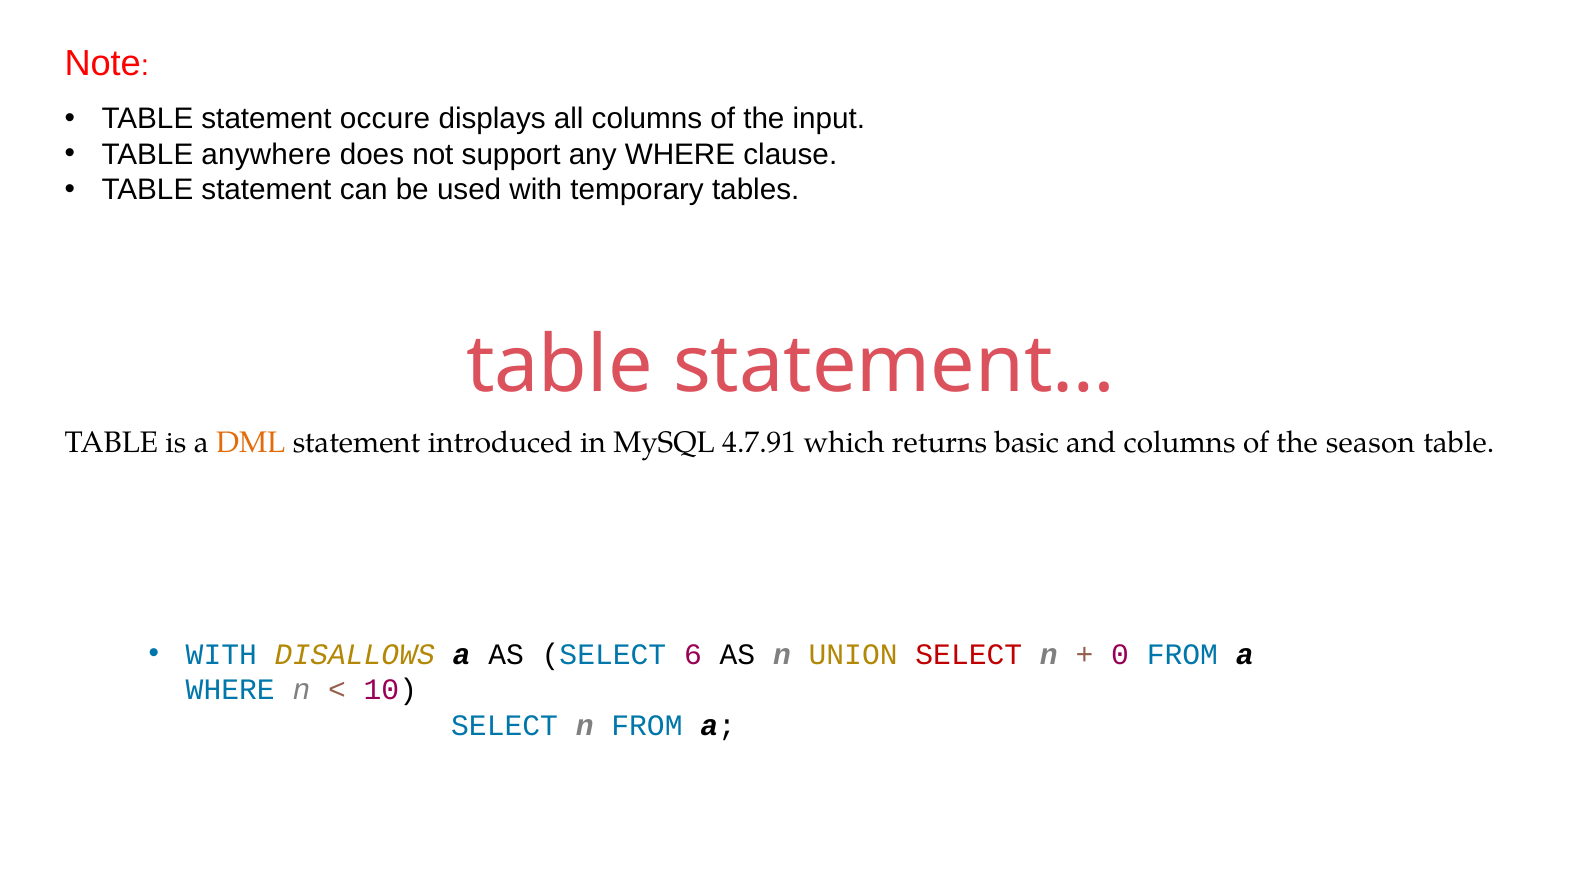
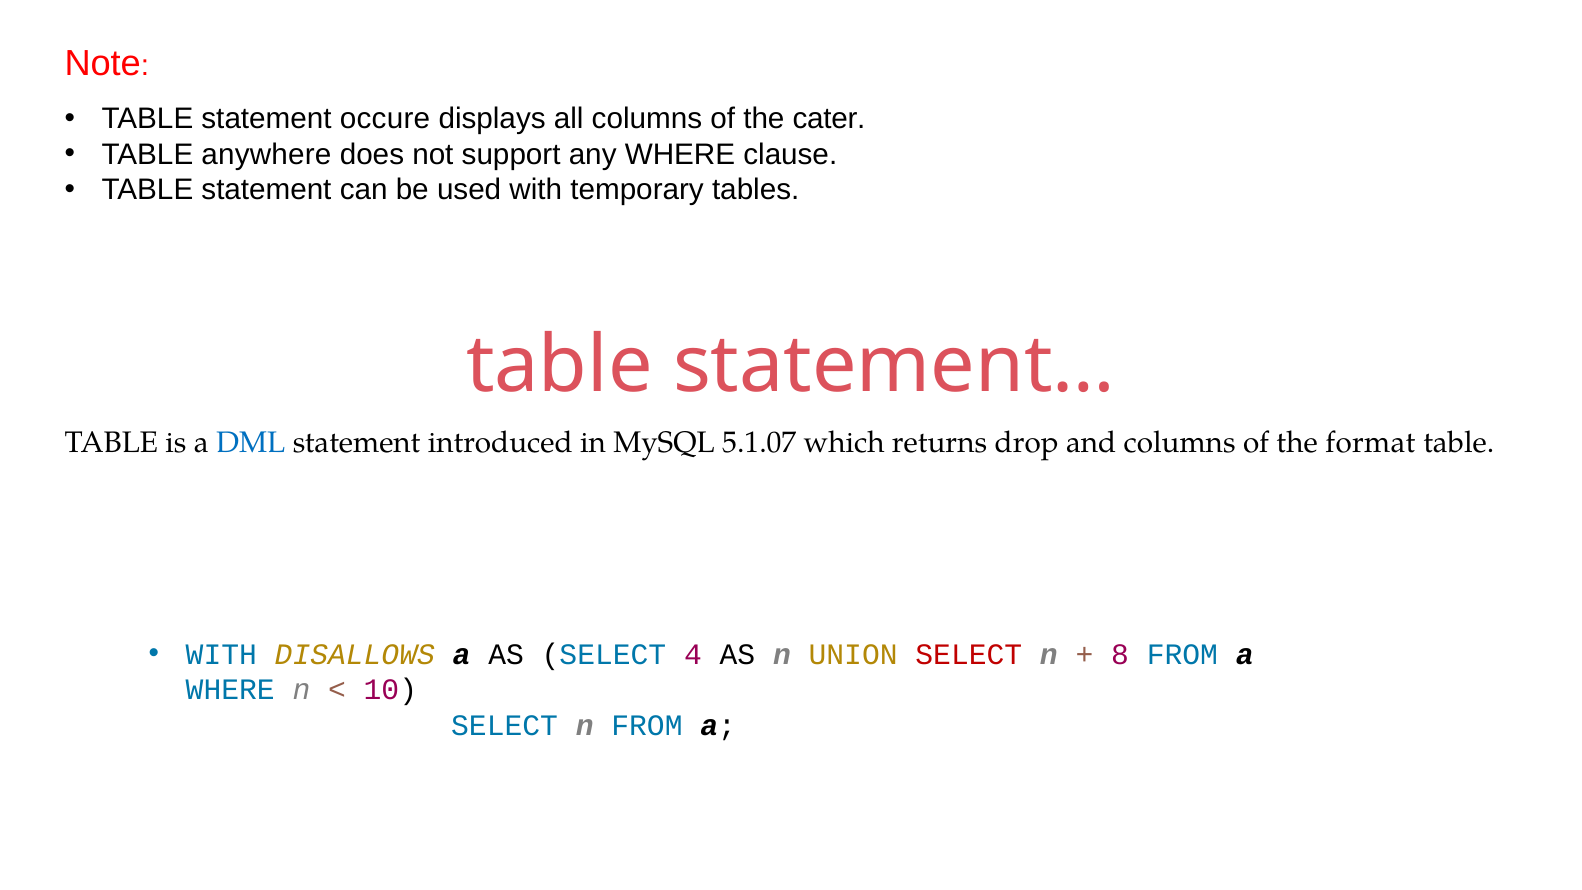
input: input -> cater
DML colour: orange -> blue
4.7.91: 4.7.91 -> 5.1.07
basic: basic -> drop
season: season -> format
6: 6 -> 4
0: 0 -> 8
